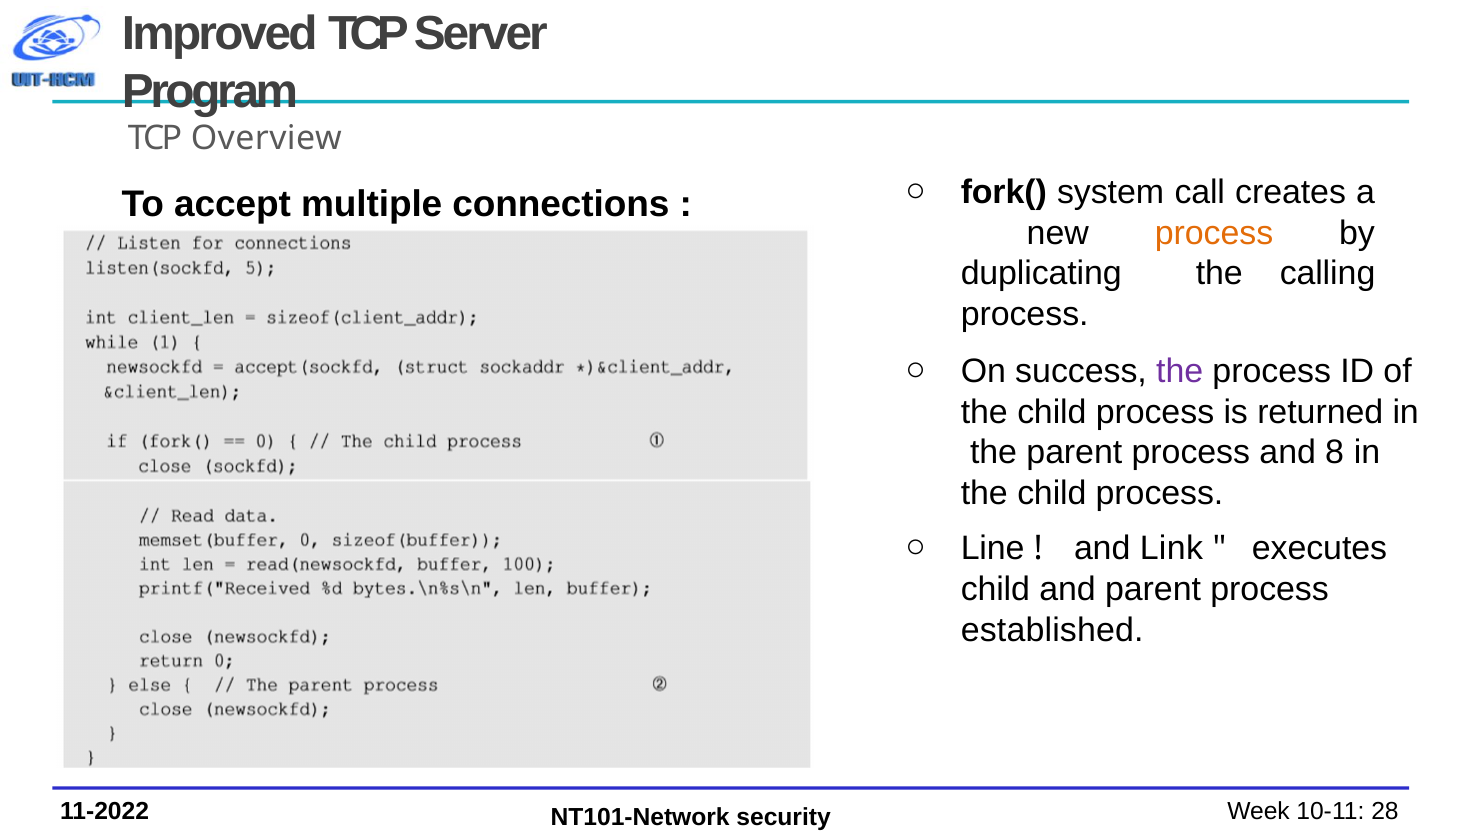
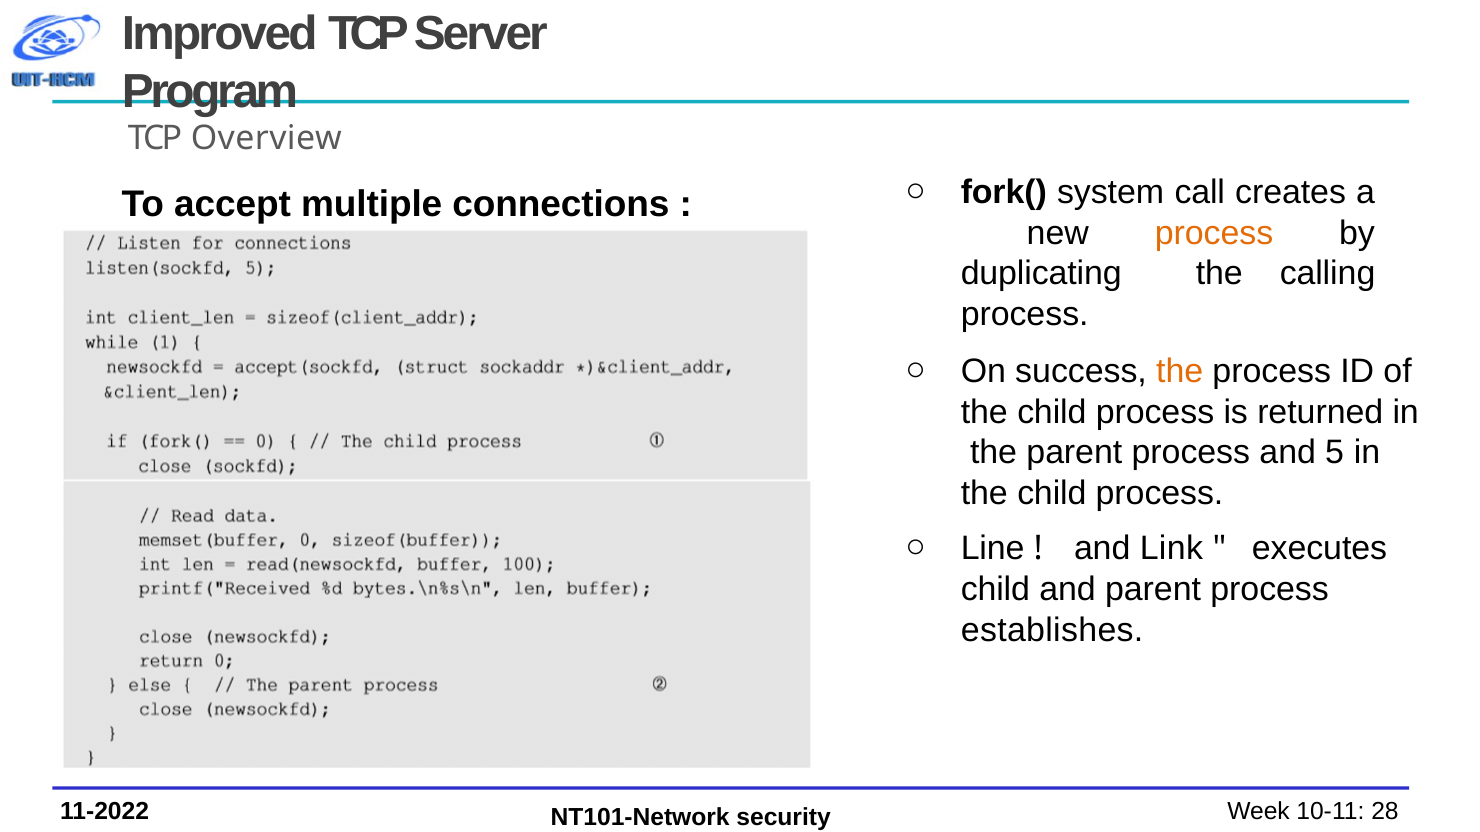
the at (1180, 371) colour: purple -> orange
8: 8 -> 5
established: established -> establishes
